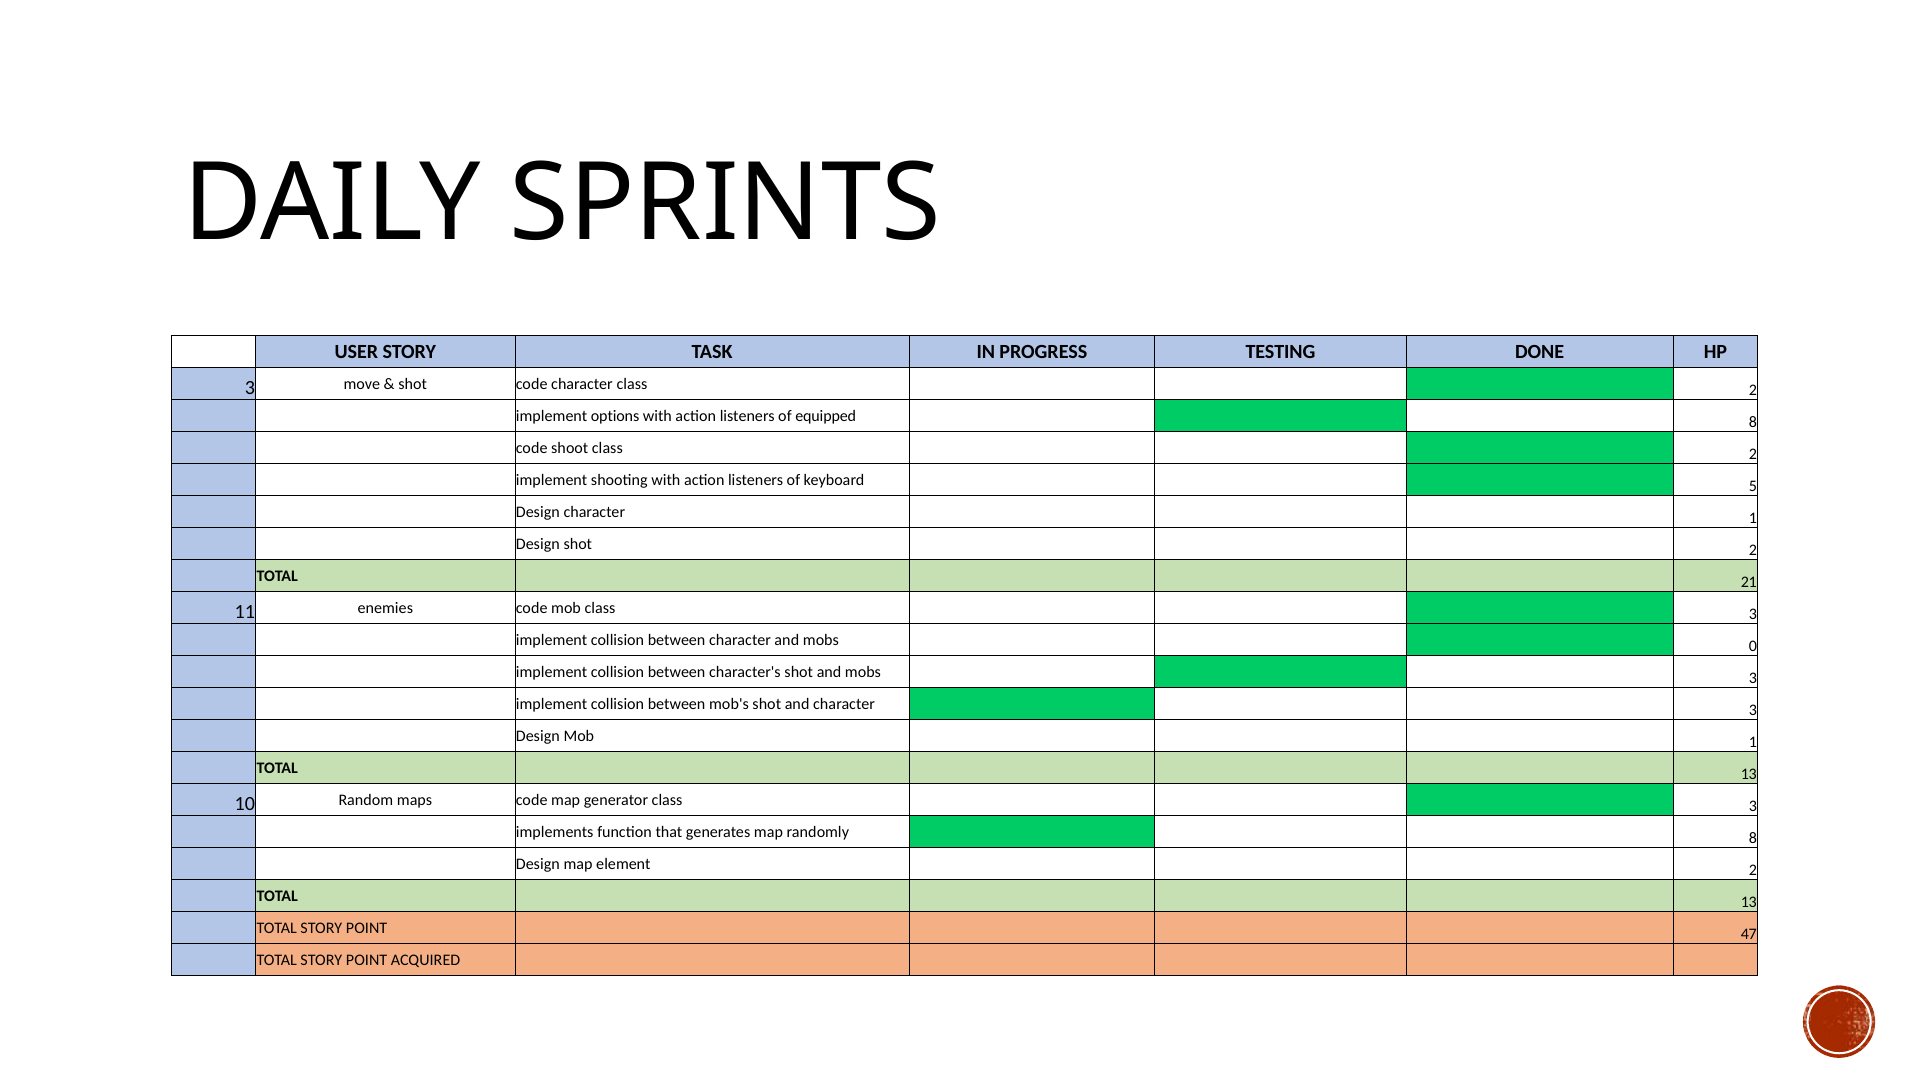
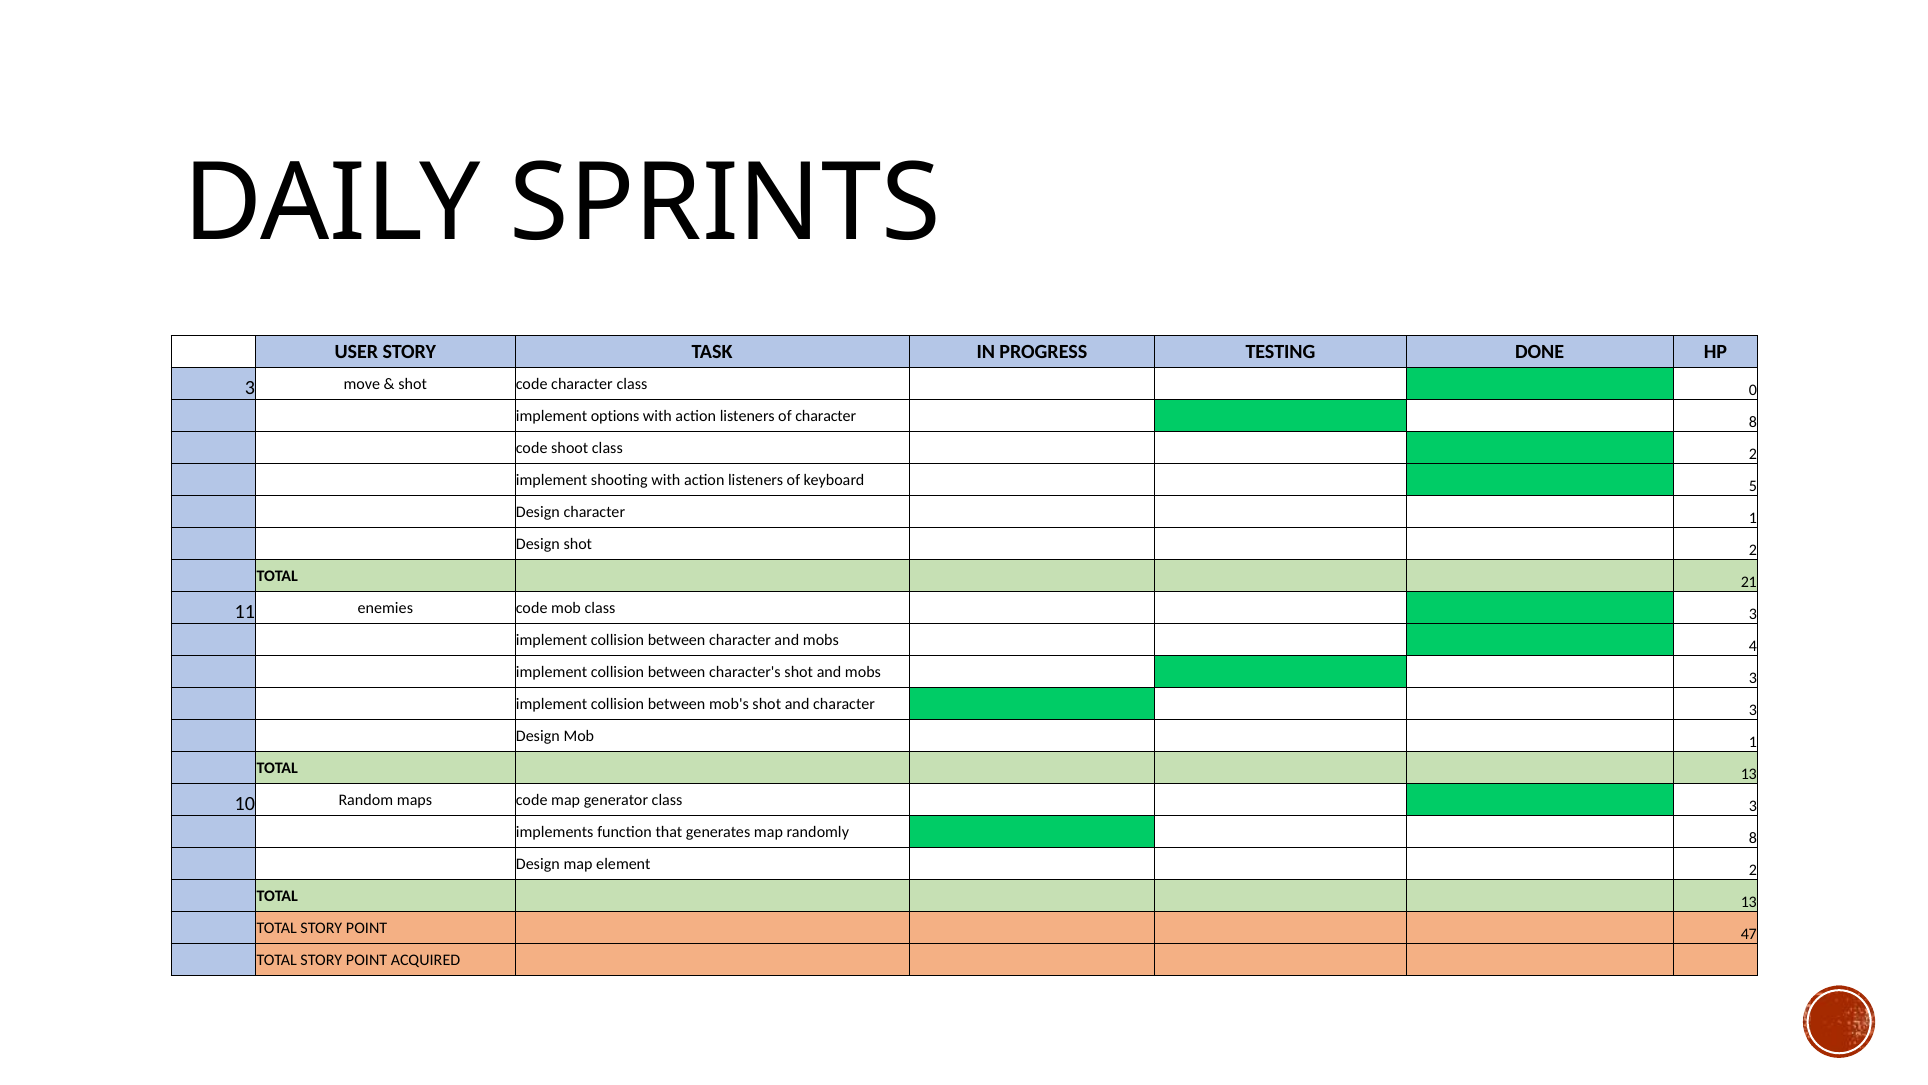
character class 2: 2 -> 0
of equipped: equipped -> character
0: 0 -> 4
